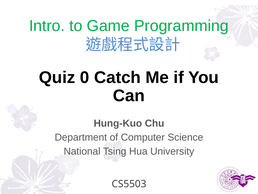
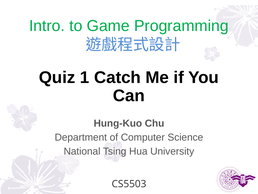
0: 0 -> 1
